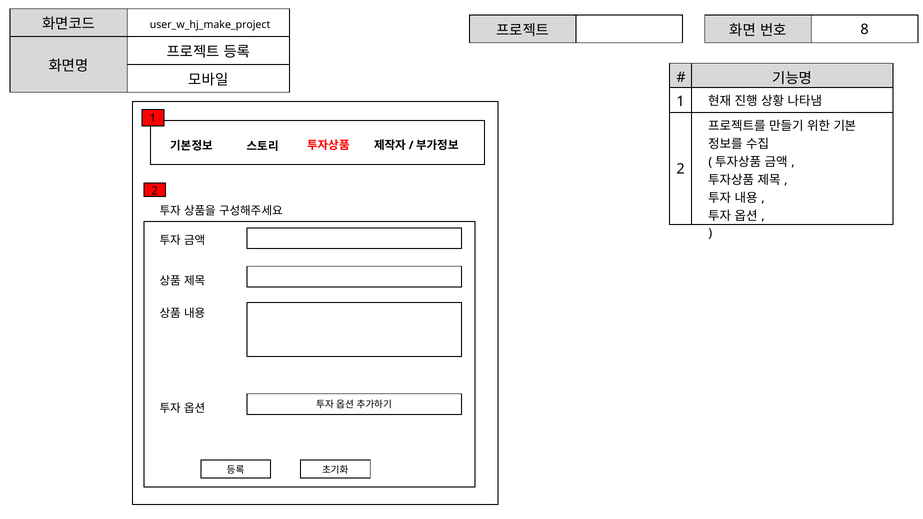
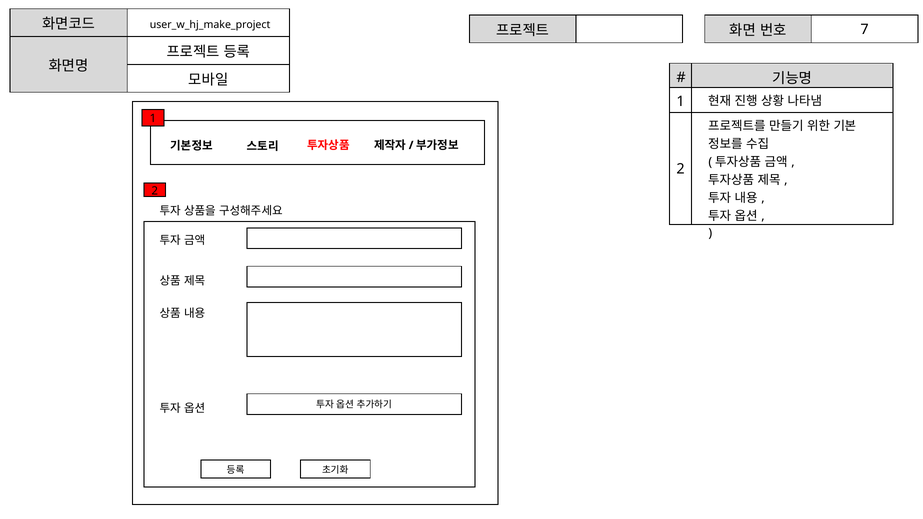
8: 8 -> 7
